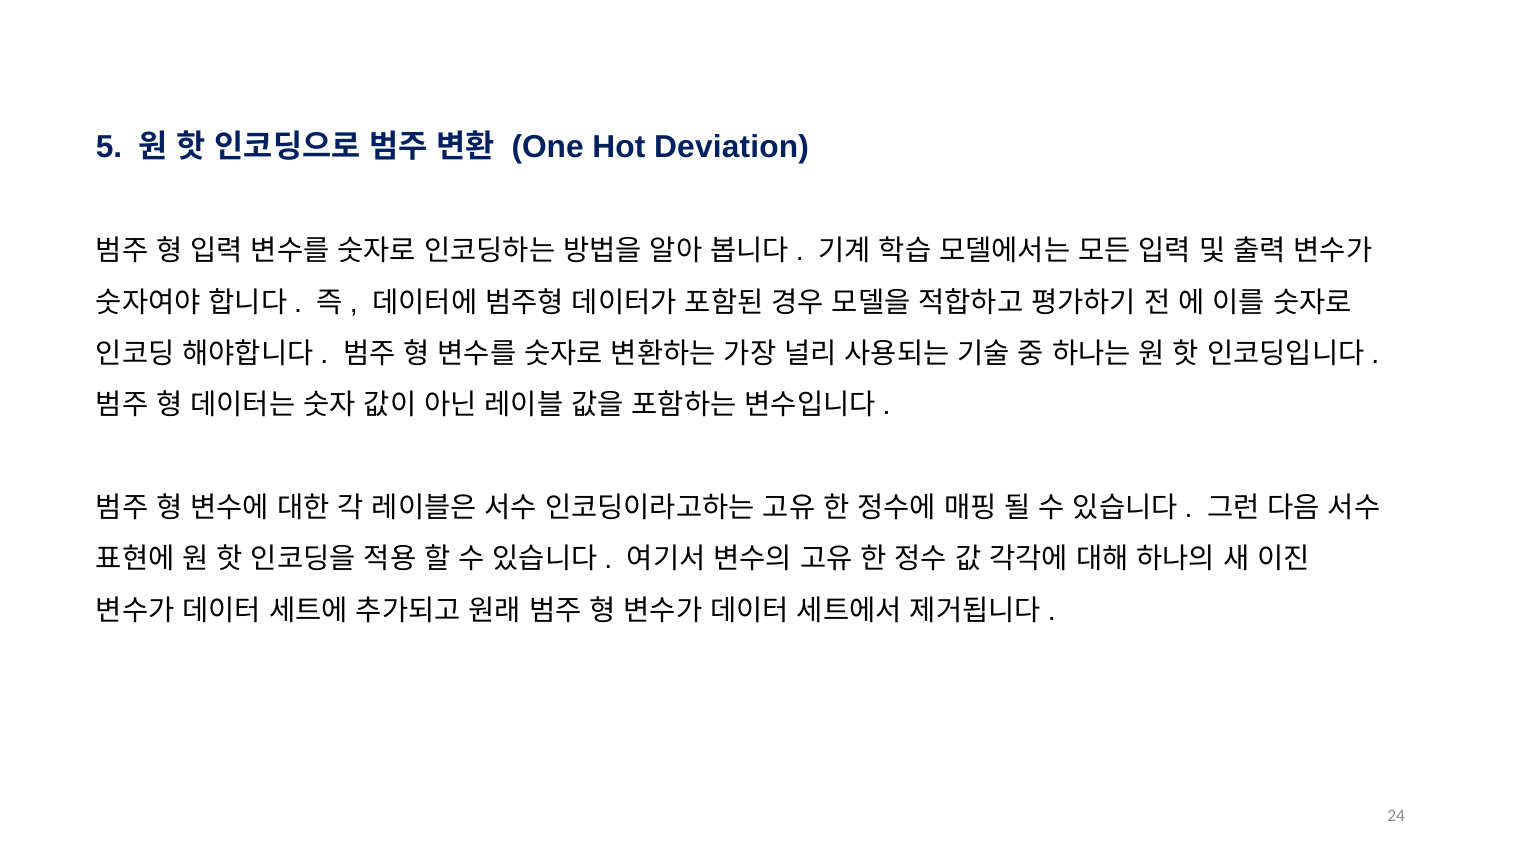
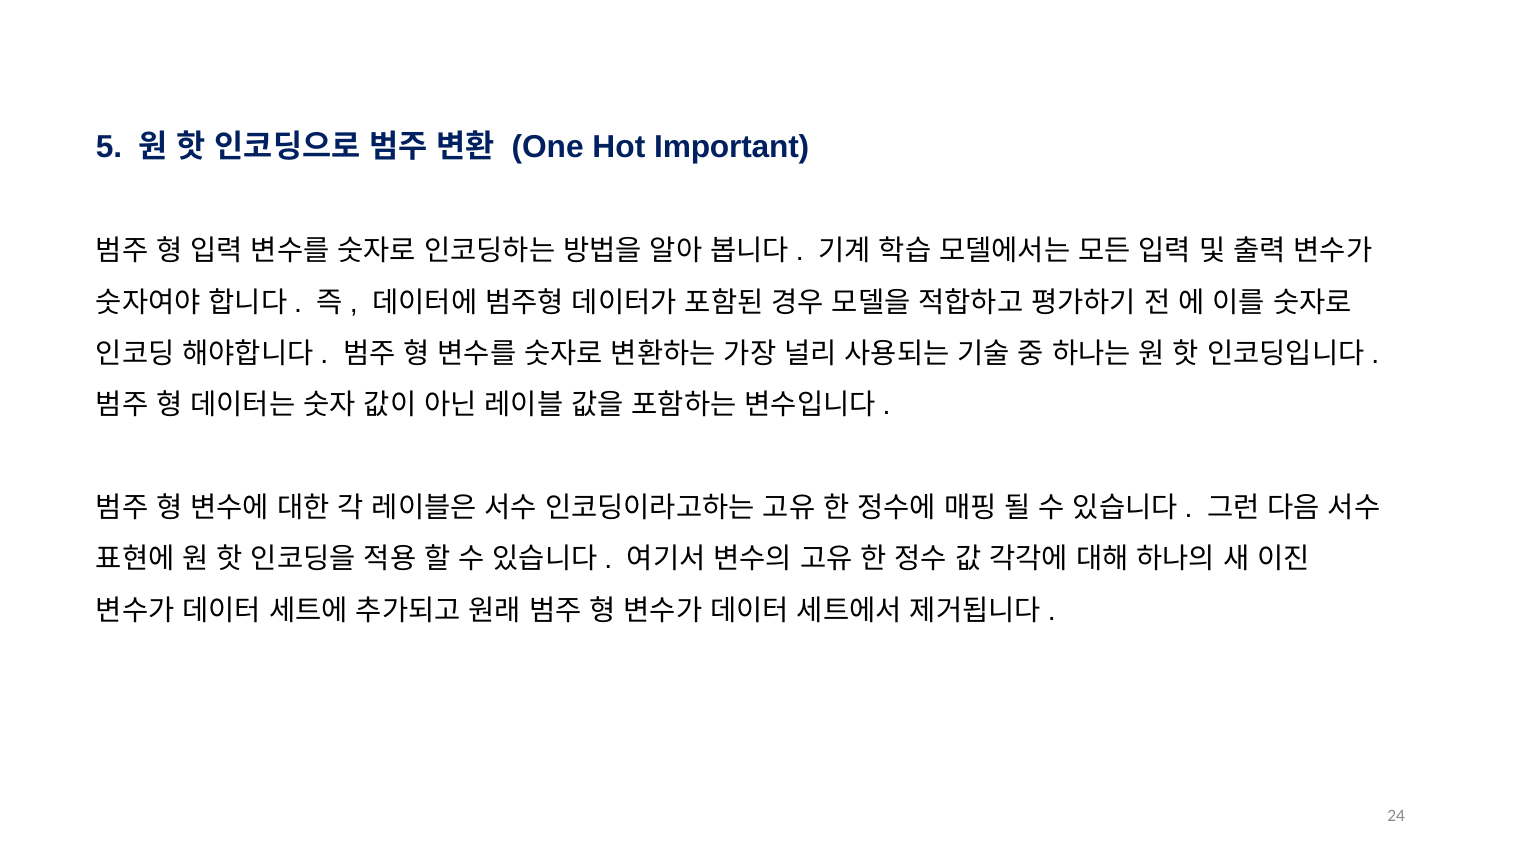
Deviation: Deviation -> Important
